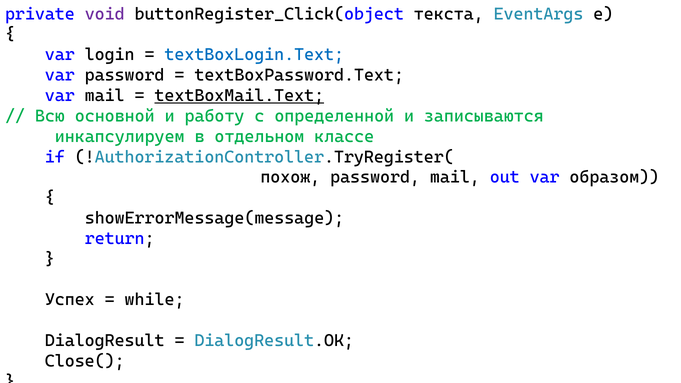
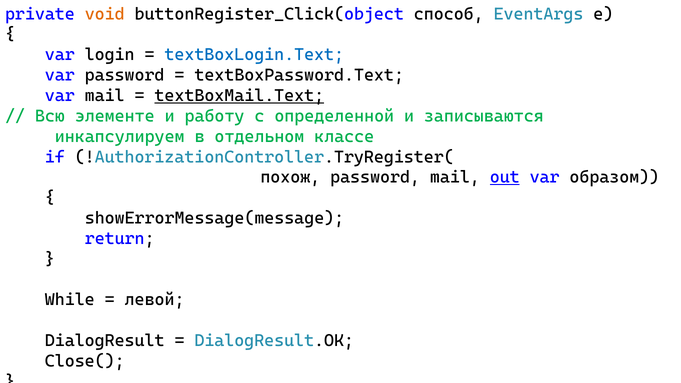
void colour: purple -> orange
текста: текста -> способ
основной: основной -> элементе
out underline: none -> present
Успех: Успех -> While
while: while -> левой
